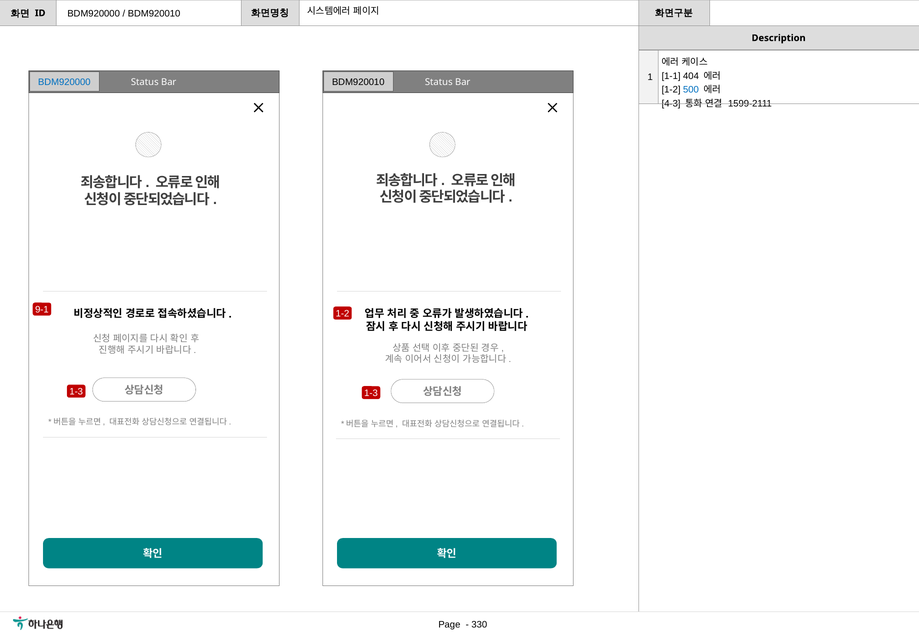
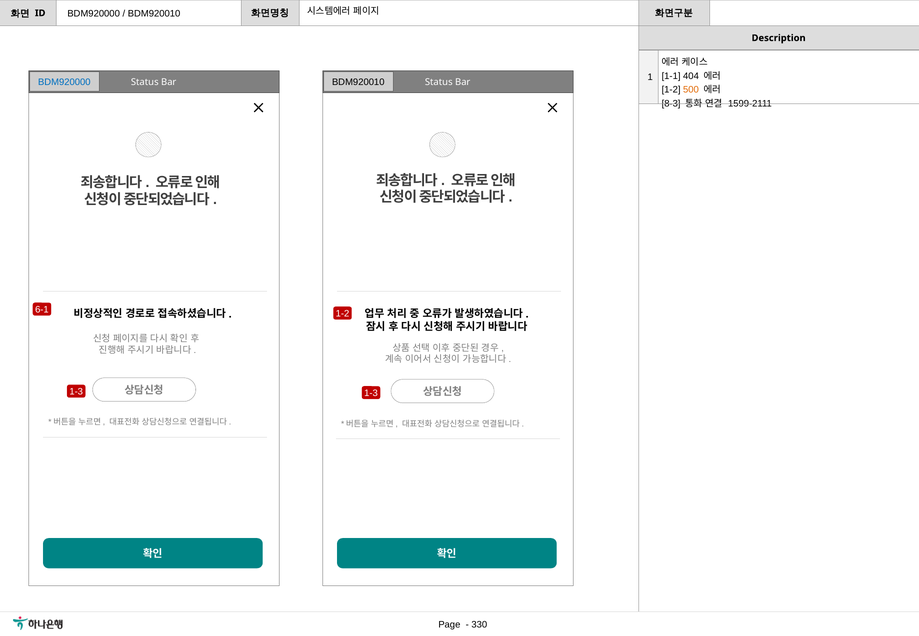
500 colour: blue -> orange
4-3: 4-3 -> 8-3
9-1: 9-1 -> 6-1
